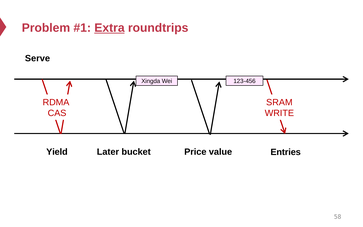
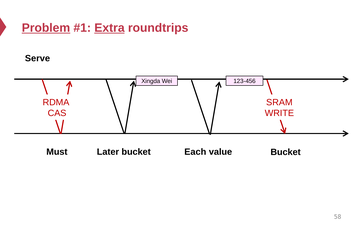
Problem underline: none -> present
Yield: Yield -> Must
Price: Price -> Each
value Entries: Entries -> Bucket
